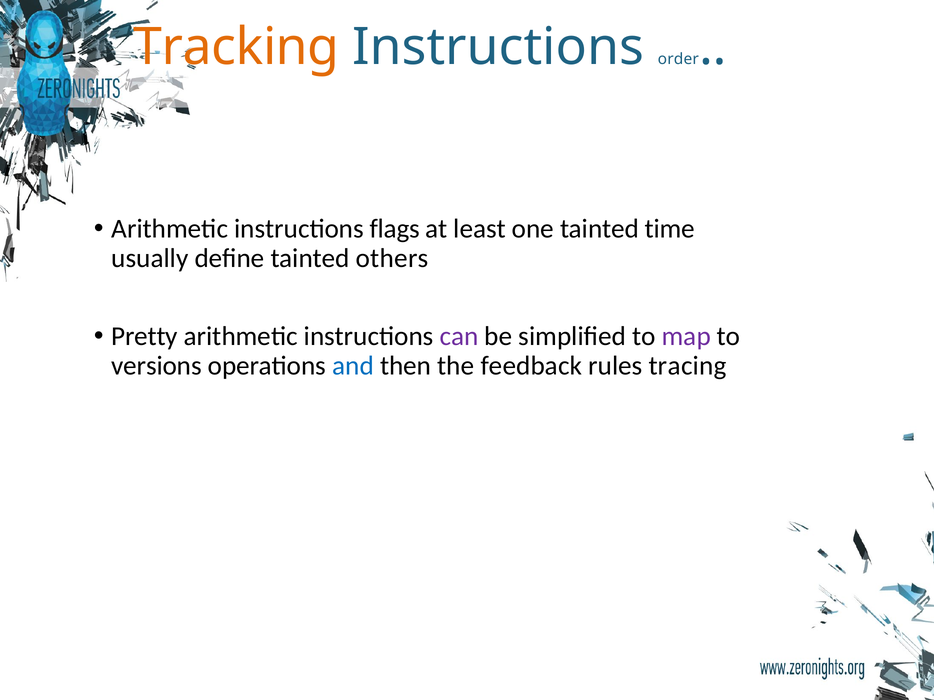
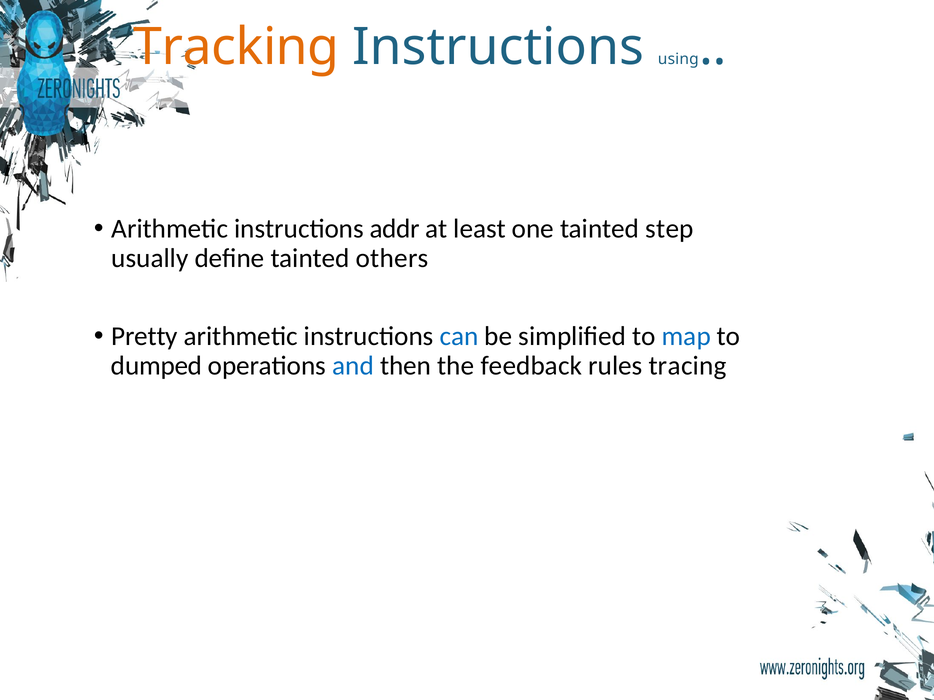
order: order -> using
flags: flags -> addr
time: time -> step
can colour: purple -> blue
map colour: purple -> blue
versions: versions -> dumped
